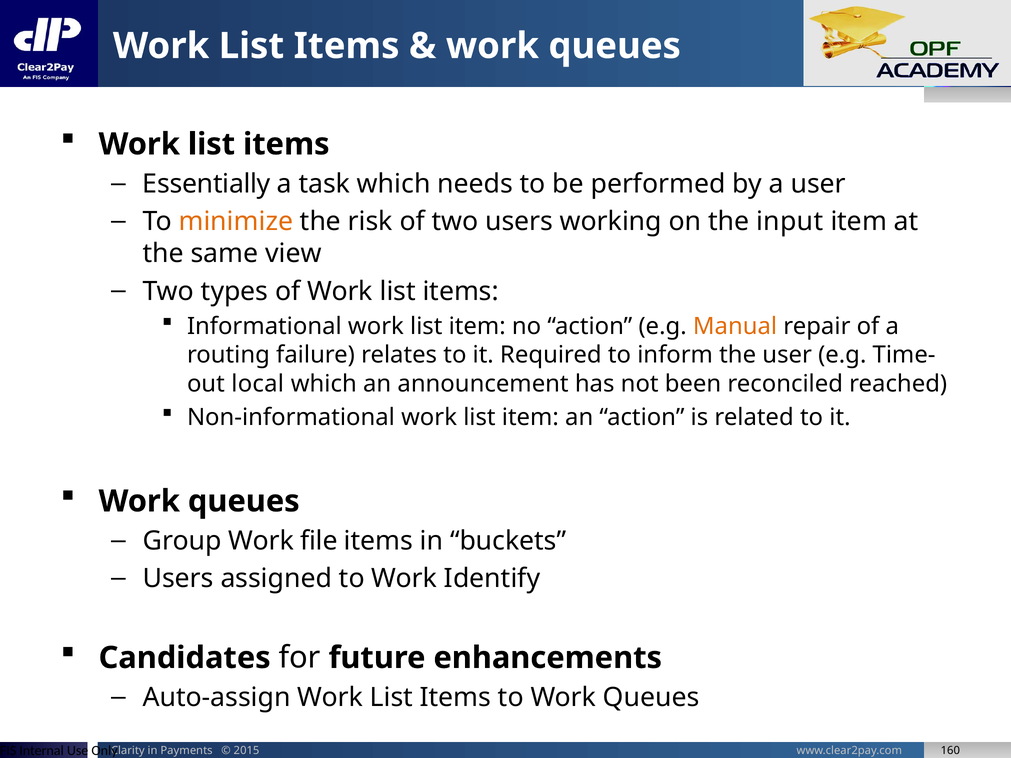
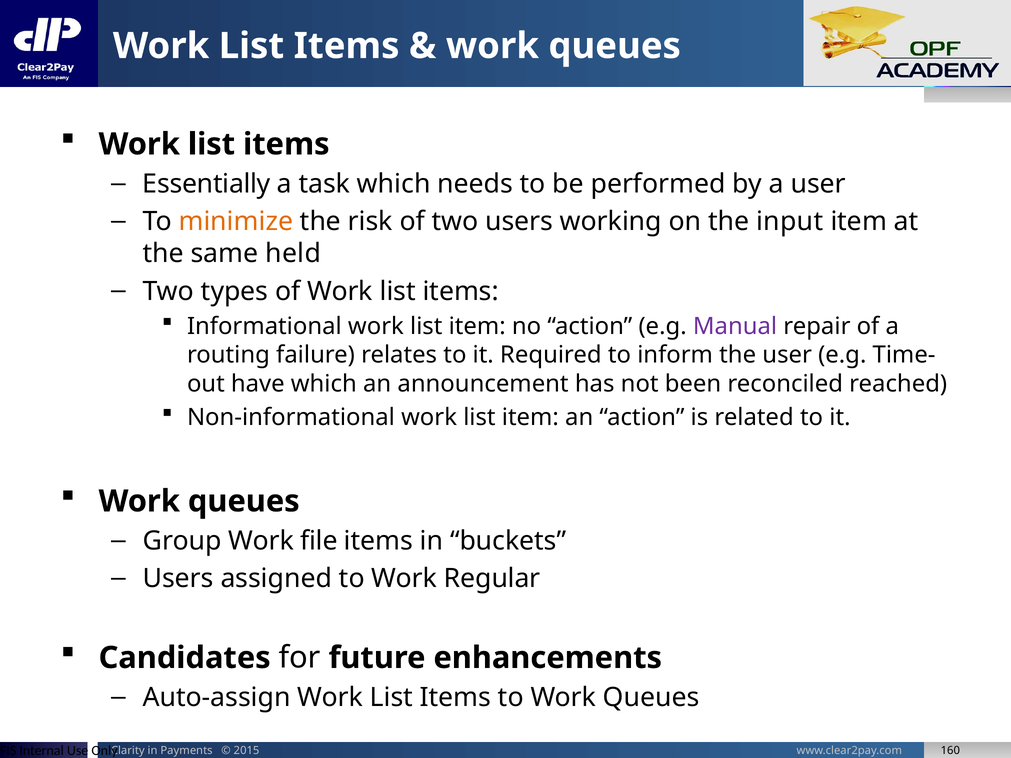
view: view -> held
Manual colour: orange -> purple
local: local -> have
Identify: Identify -> Regular
